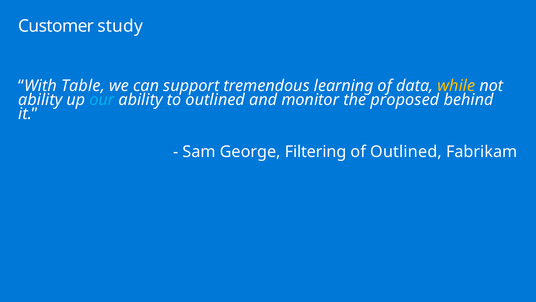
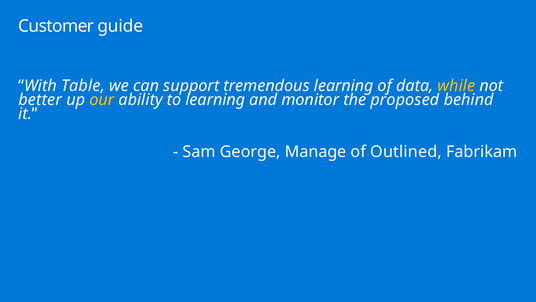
study: study -> guide
ability at (40, 100): ability -> better
our colour: light blue -> yellow
to outlined: outlined -> learning
Filtering: Filtering -> Manage
